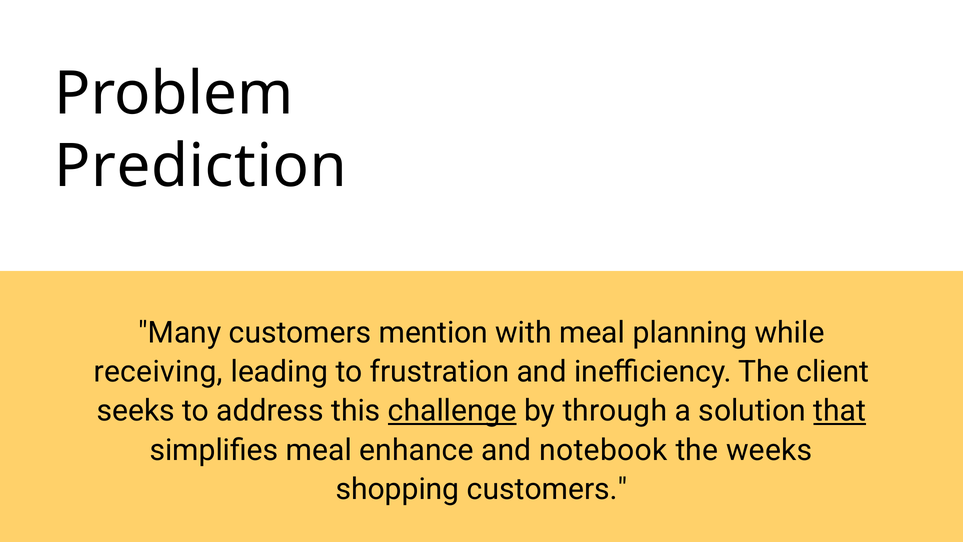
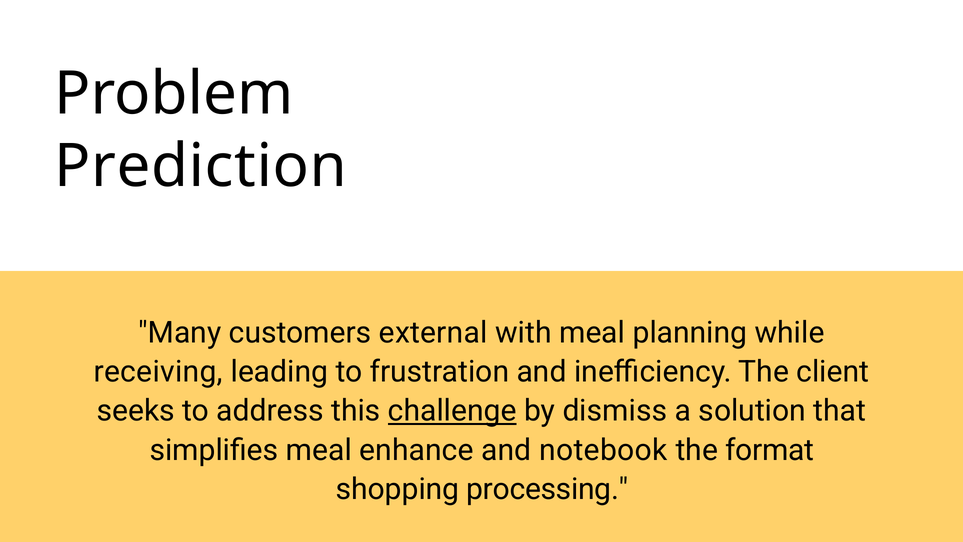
mention: mention -> external
through: through -> dismiss
that underline: present -> none
weeks: weeks -> format
shopping customers: customers -> processing
